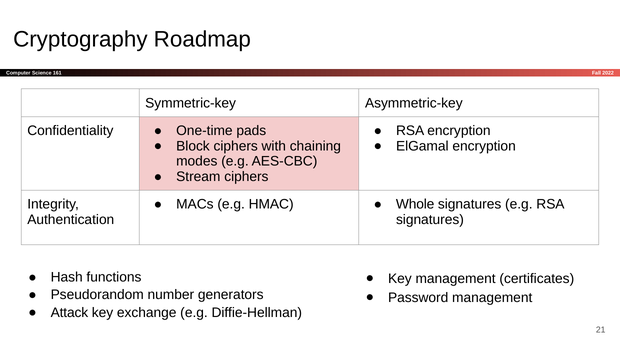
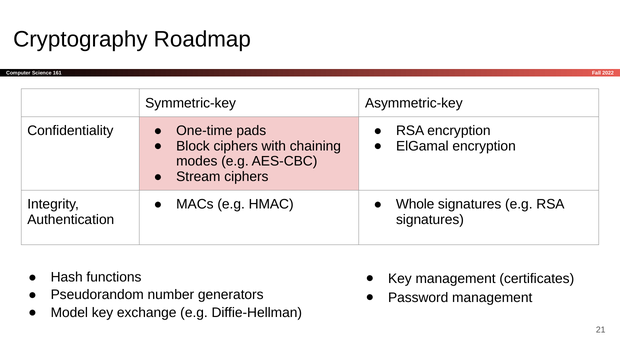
Attack: Attack -> Model
